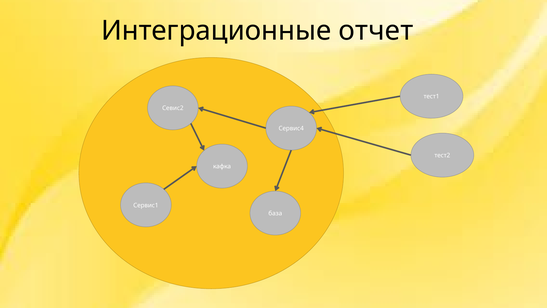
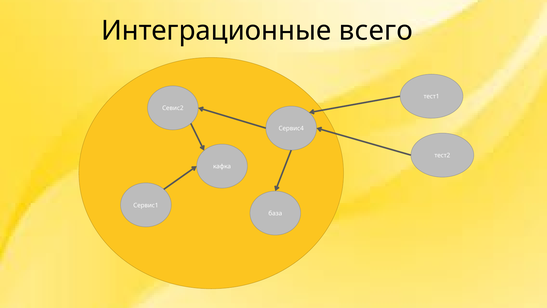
отчет: отчет -> всего
